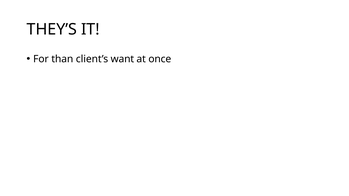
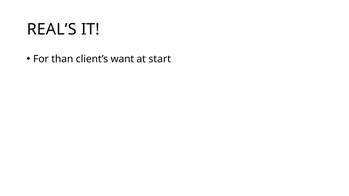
THEY’S: THEY’S -> REAL’S
once: once -> start
